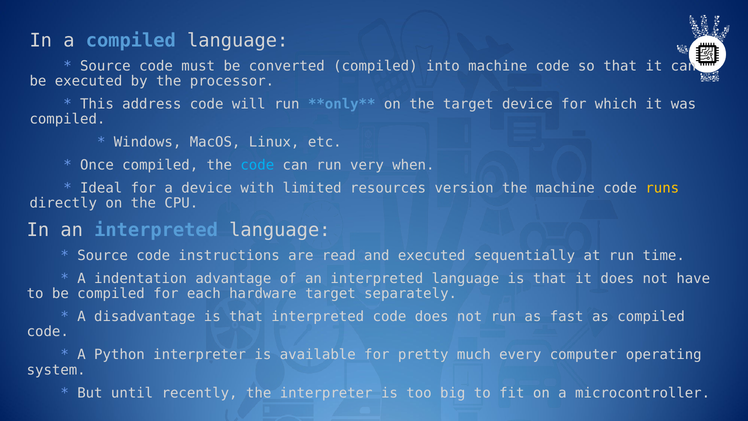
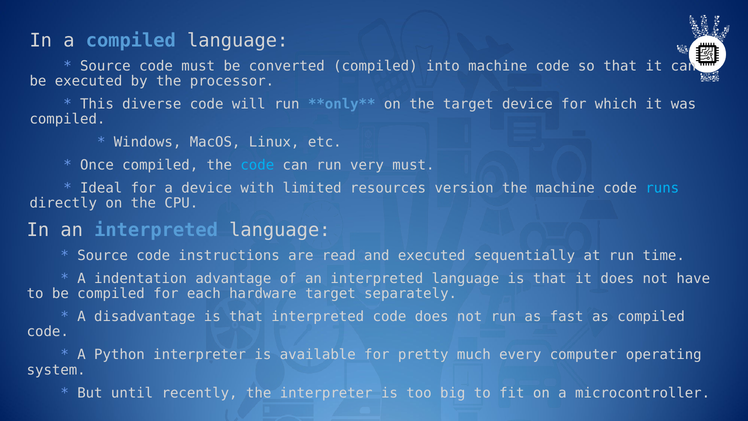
address: address -> diverse
very when: when -> must
runs colour: yellow -> light blue
